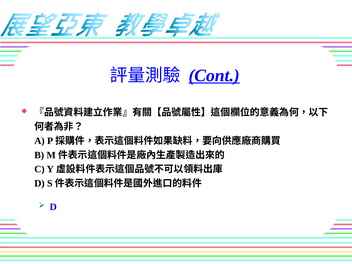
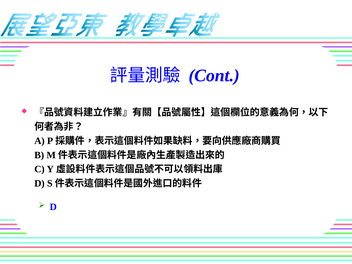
Cont underline: present -> none
